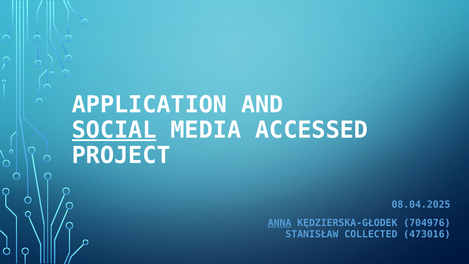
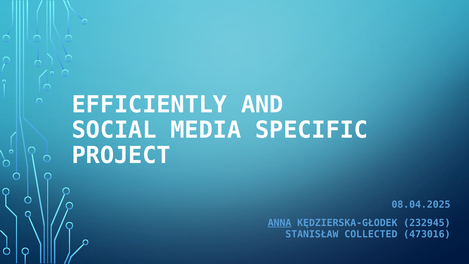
APPLICATION: APPLICATION -> EFFICIENTLY
SOCIAL underline: present -> none
ACCESSED: ACCESSED -> SPECIFIC
704976: 704976 -> 232945
